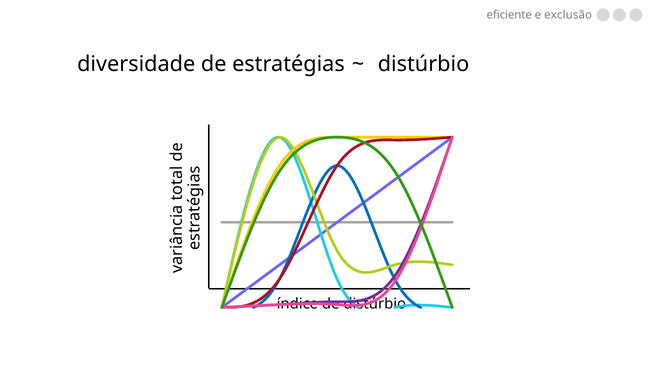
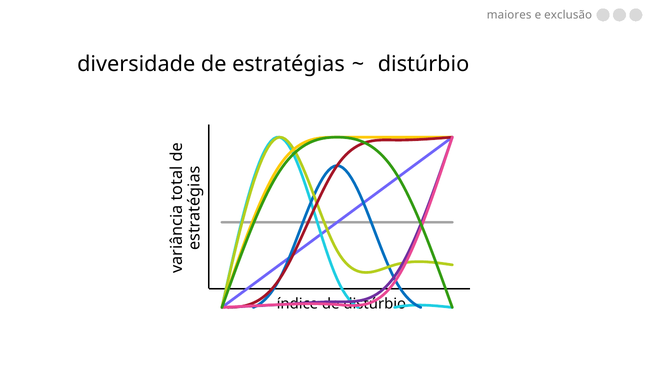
eficiente: eficiente -> maiores
